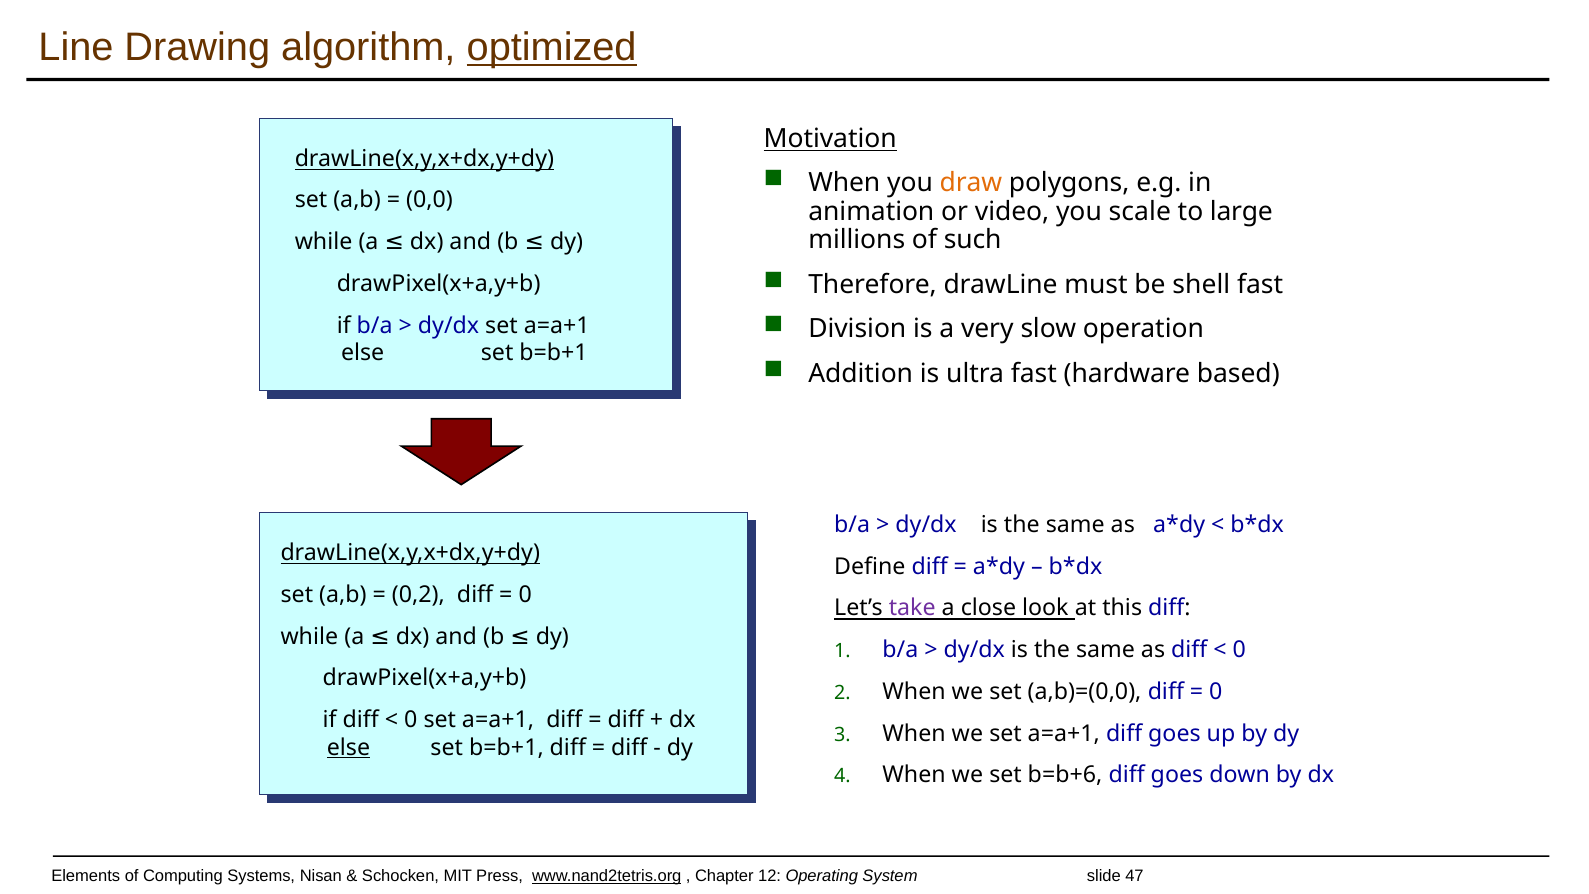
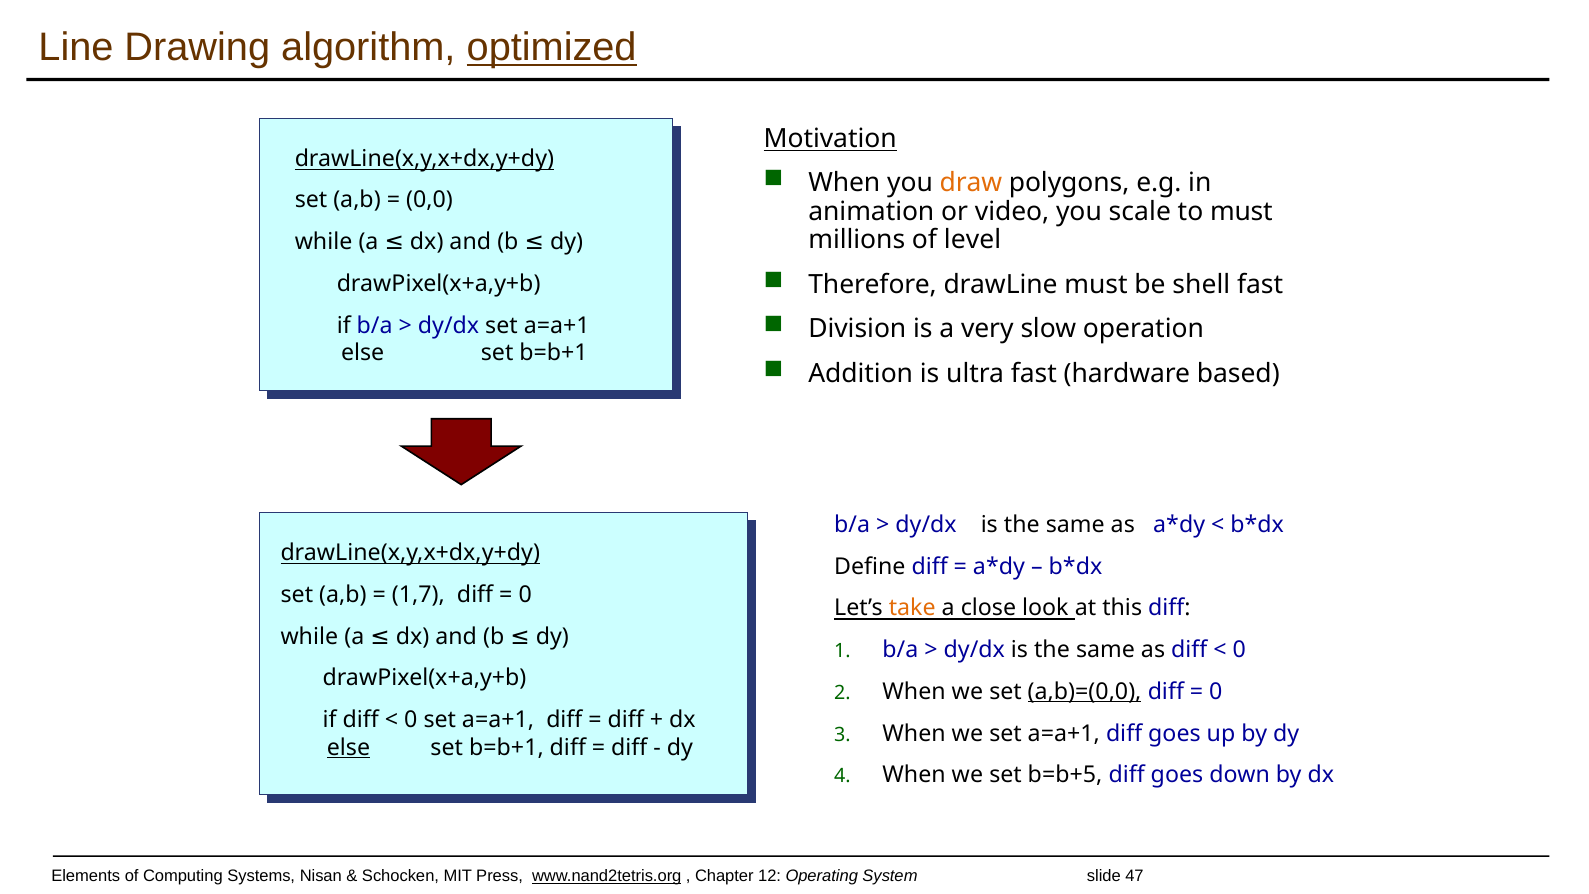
to large: large -> must
such: such -> level
0,2: 0,2 -> 1,7
take colour: purple -> orange
a,b)=(0,0 underline: none -> present
b=b+6: b=b+6 -> b=b+5
